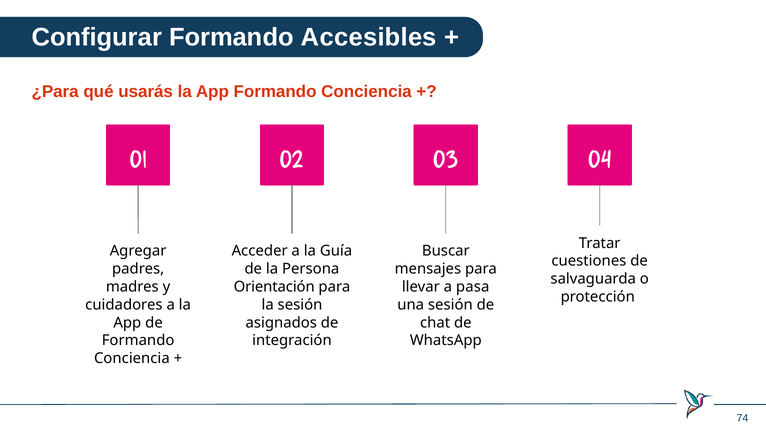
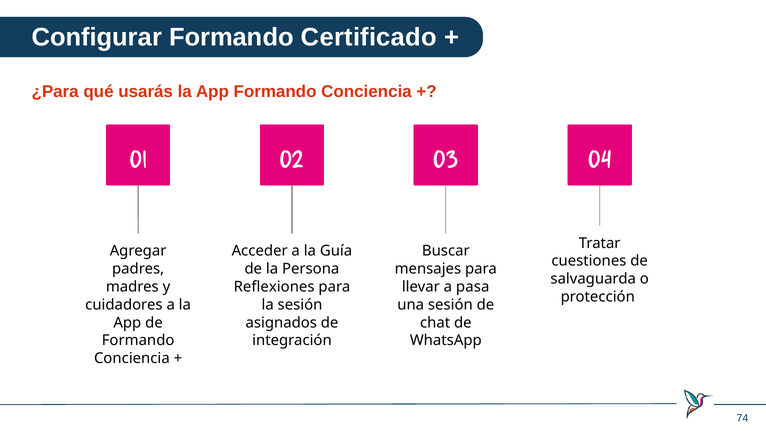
Accesibles: Accesibles -> Certificado
Orientación: Orientación -> Reflexiones
